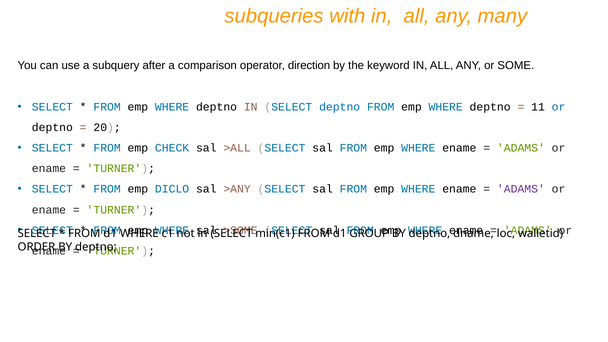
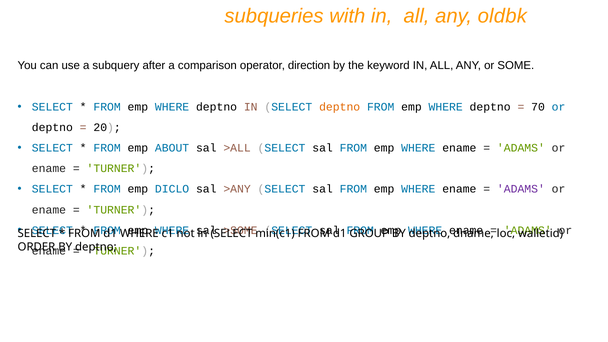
many: many -> oldbk
deptno at (340, 107) colour: blue -> orange
11: 11 -> 70
CHECK: CHECK -> ABOUT
